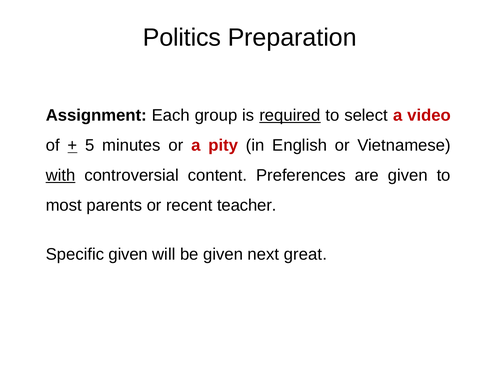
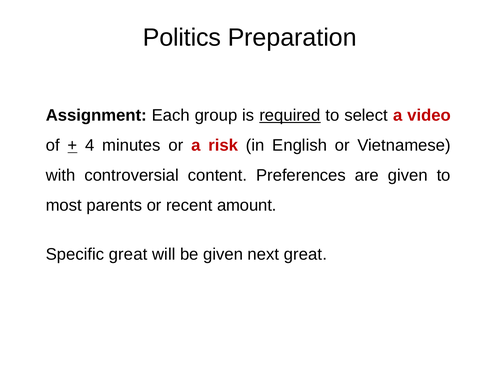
5: 5 -> 4
pity: pity -> risk
with underline: present -> none
teacher: teacher -> amount
Specific given: given -> great
